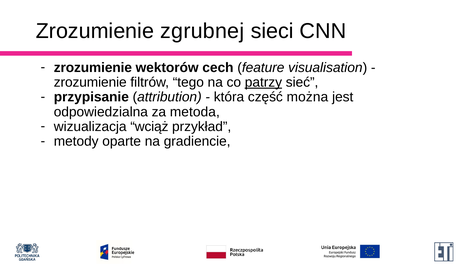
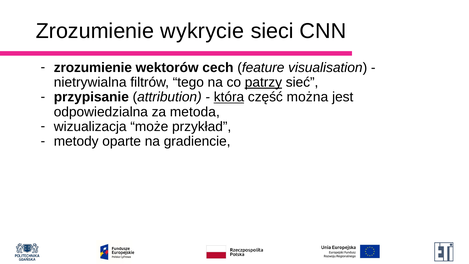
zgrubnej: zgrubnej -> wykrycie
zrozumienie at (90, 82): zrozumienie -> nietrywialna
która underline: none -> present
wciąż: wciąż -> może
